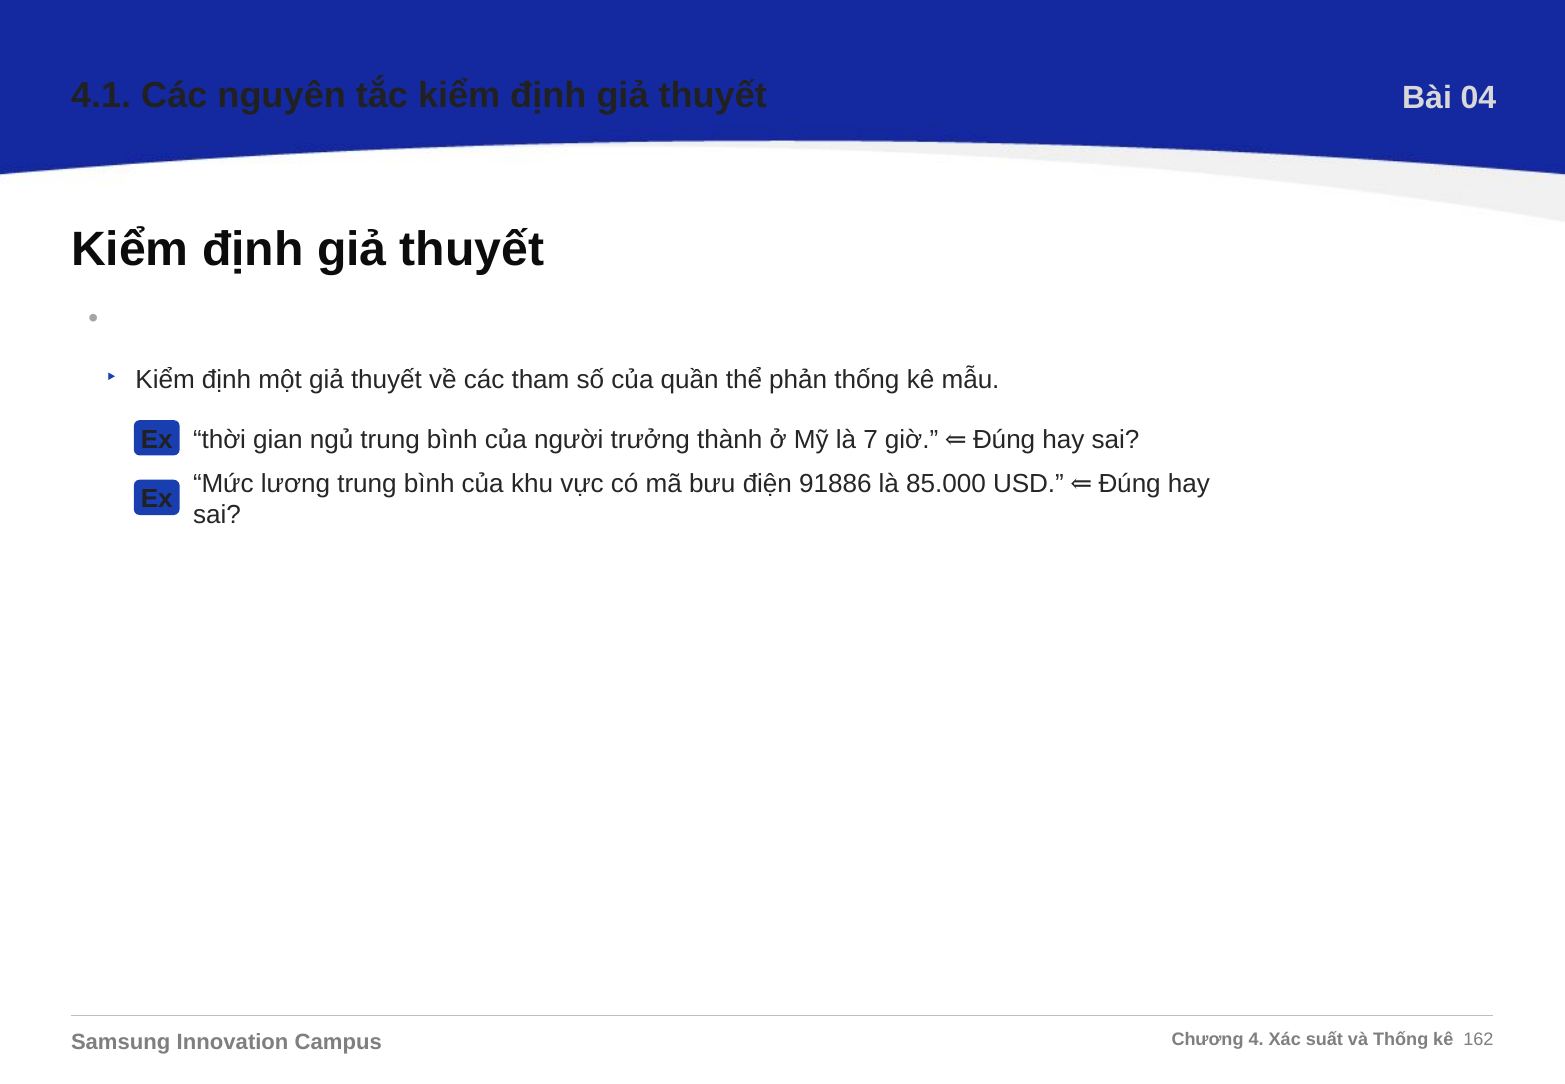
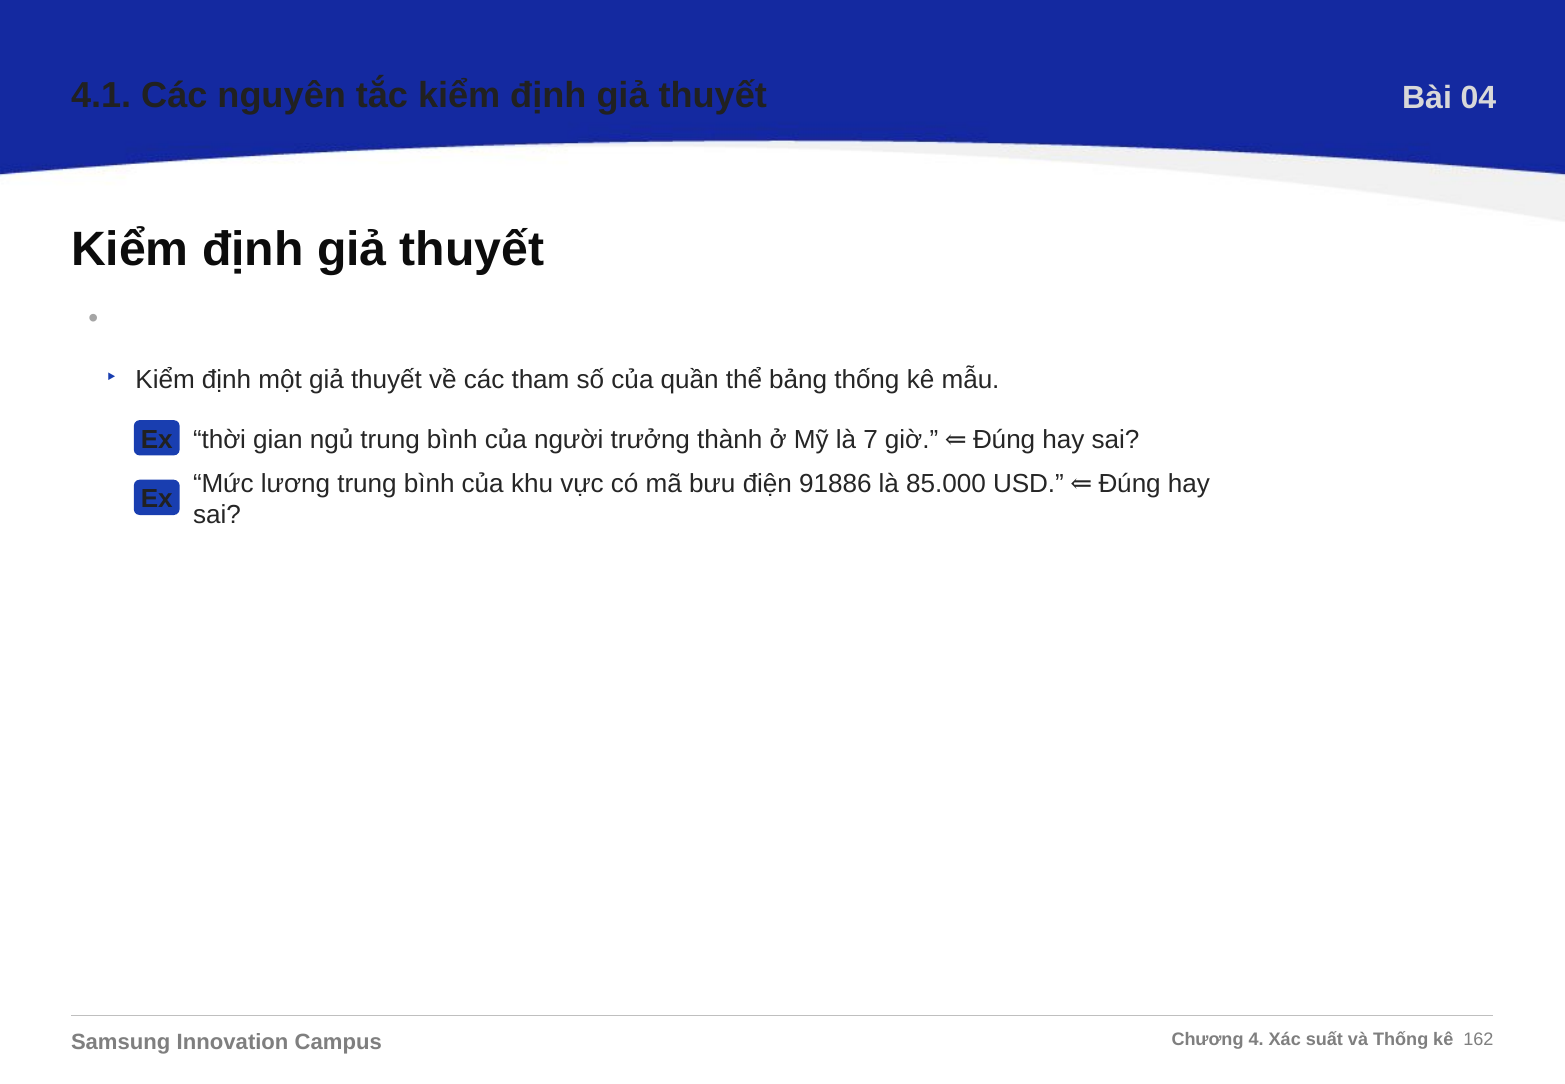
phản: phản -> bảng
